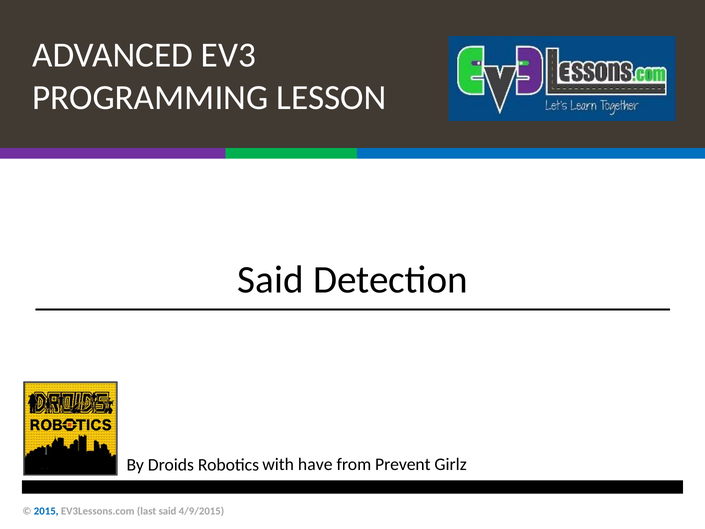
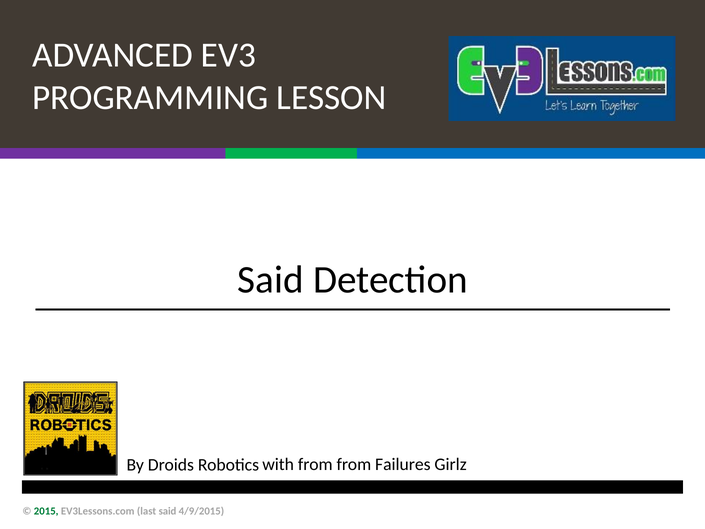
with have: have -> from
Prevent: Prevent -> Failures
2015 colour: blue -> green
